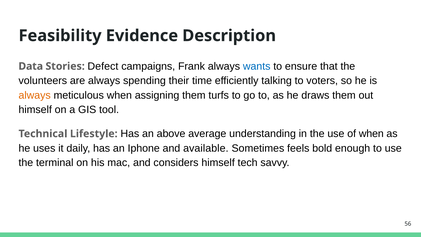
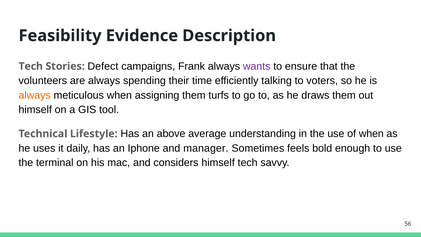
Data at (31, 66): Data -> Tech
wants colour: blue -> purple
available: available -> manager
